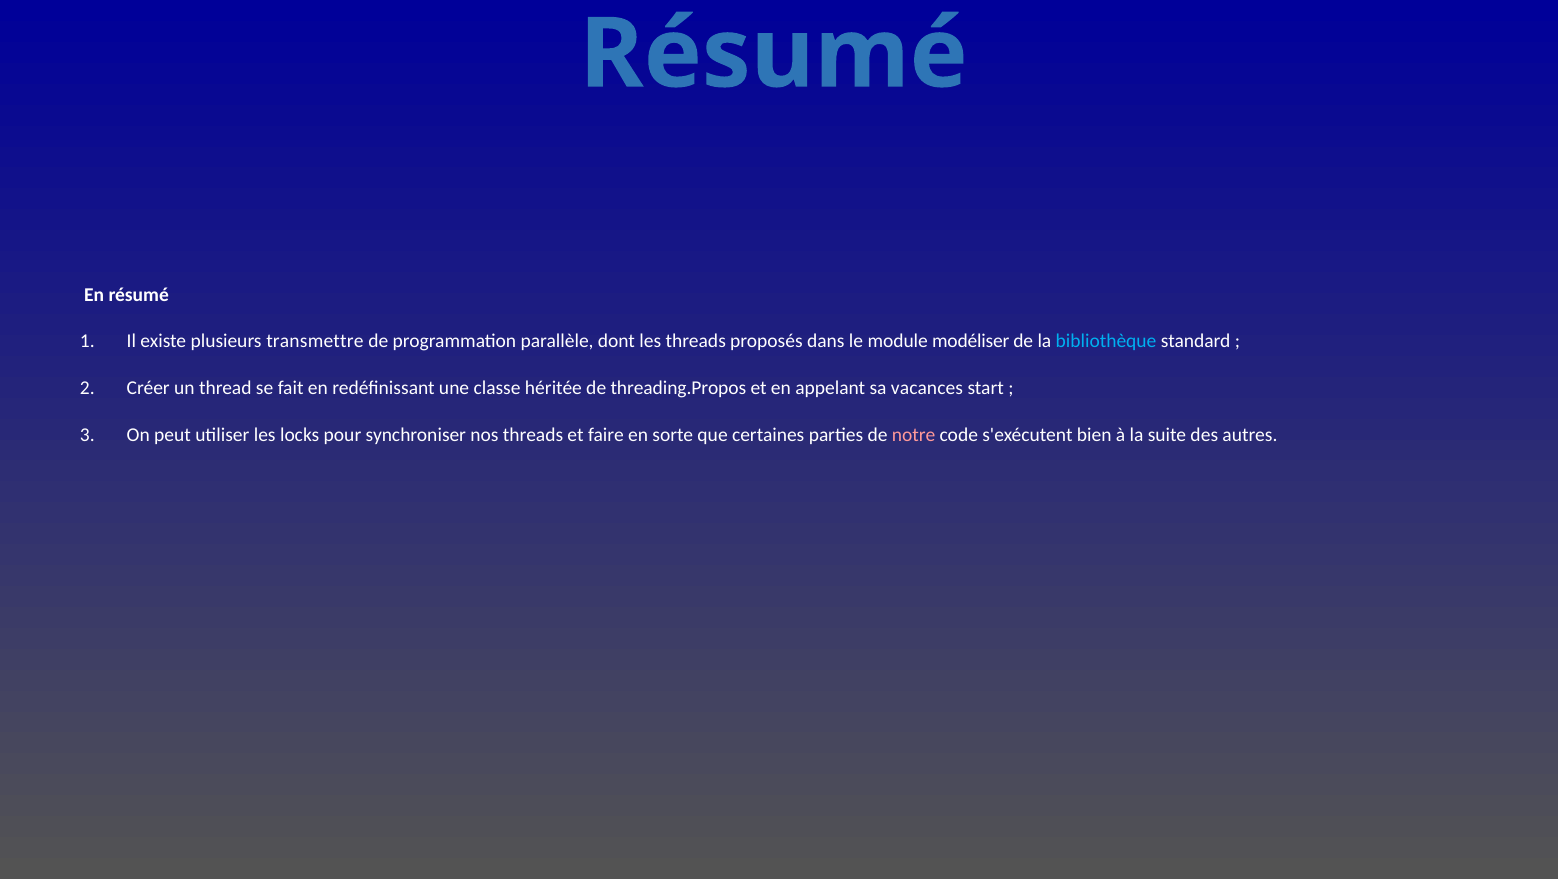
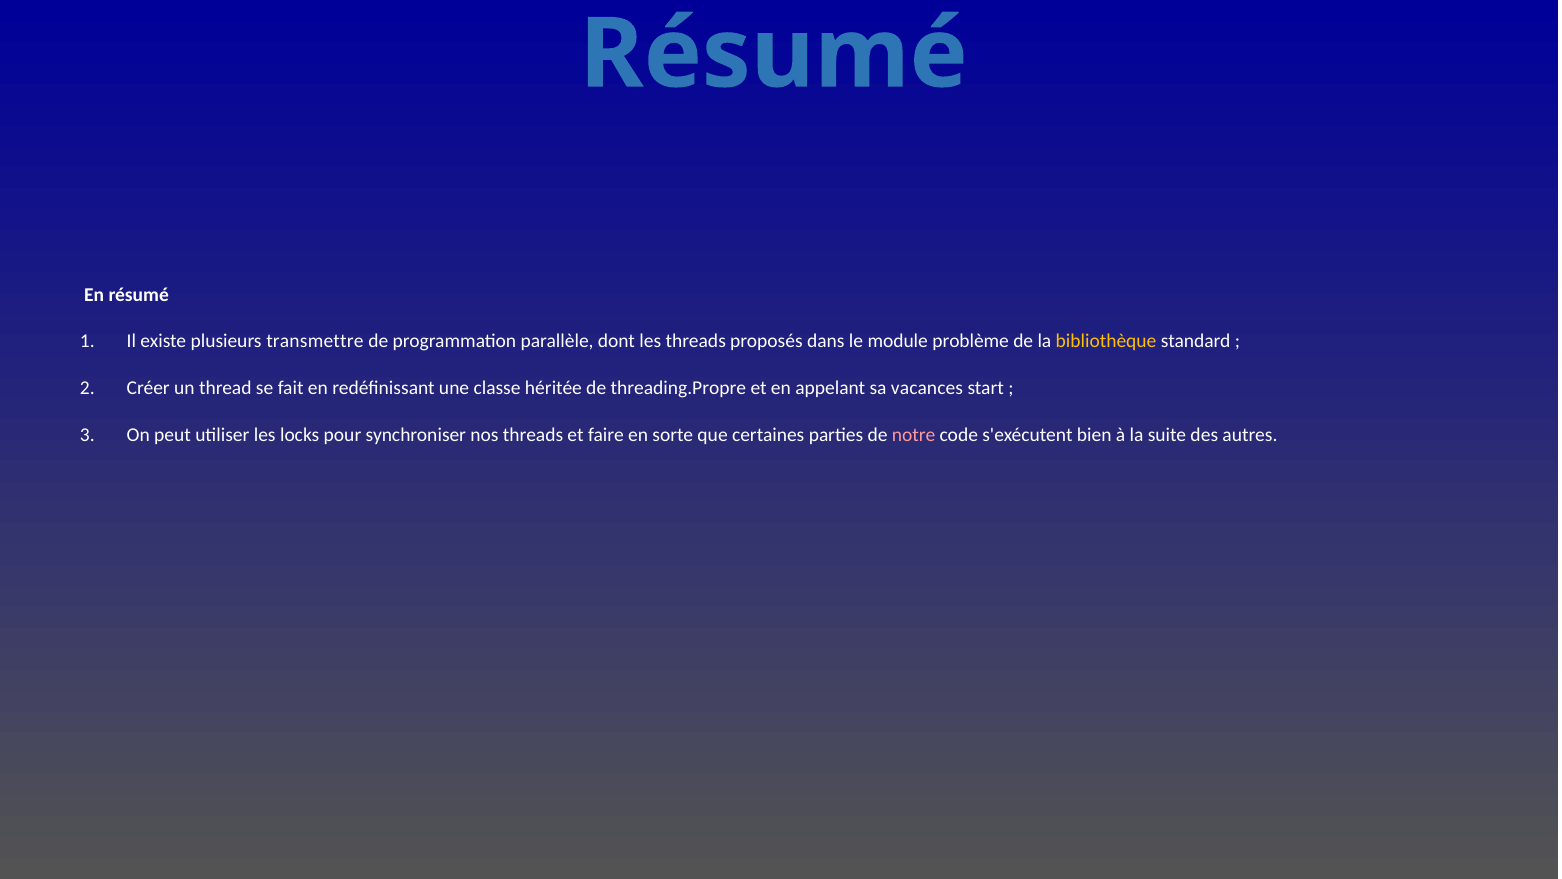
modéliser: modéliser -> problème
bibliothèque colour: light blue -> yellow
threading.Propos: threading.Propos -> threading.Propre
